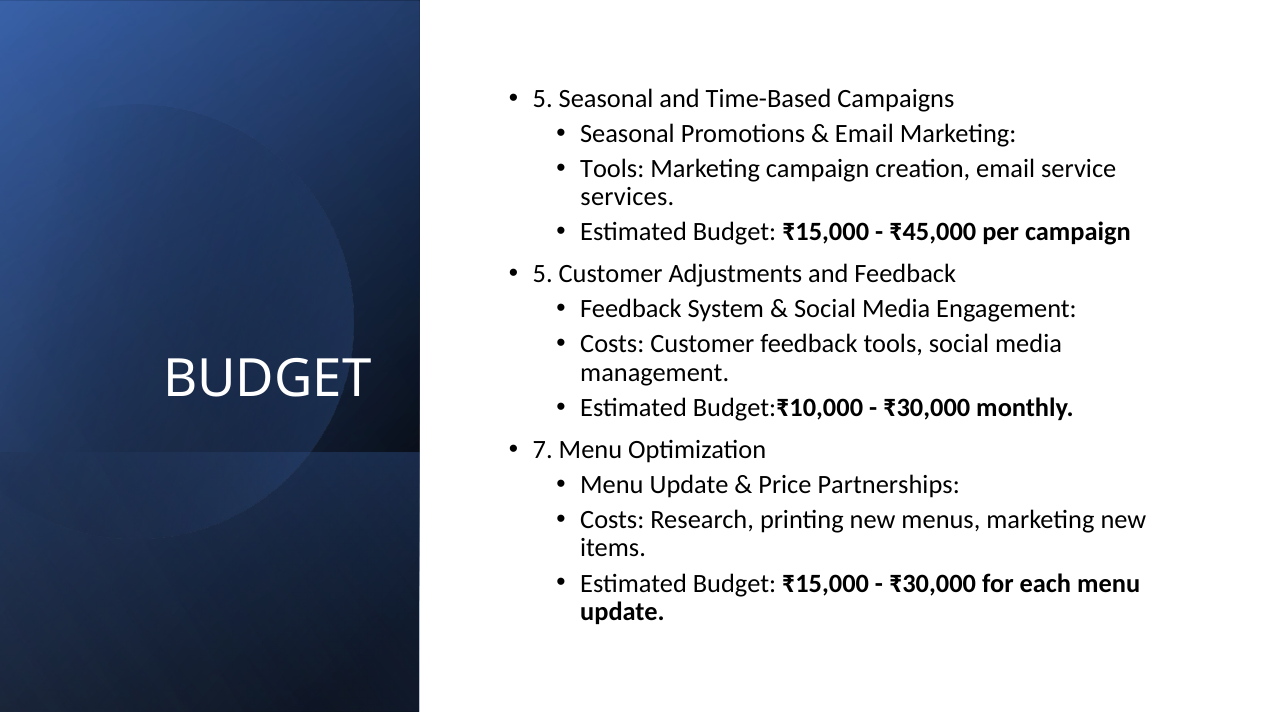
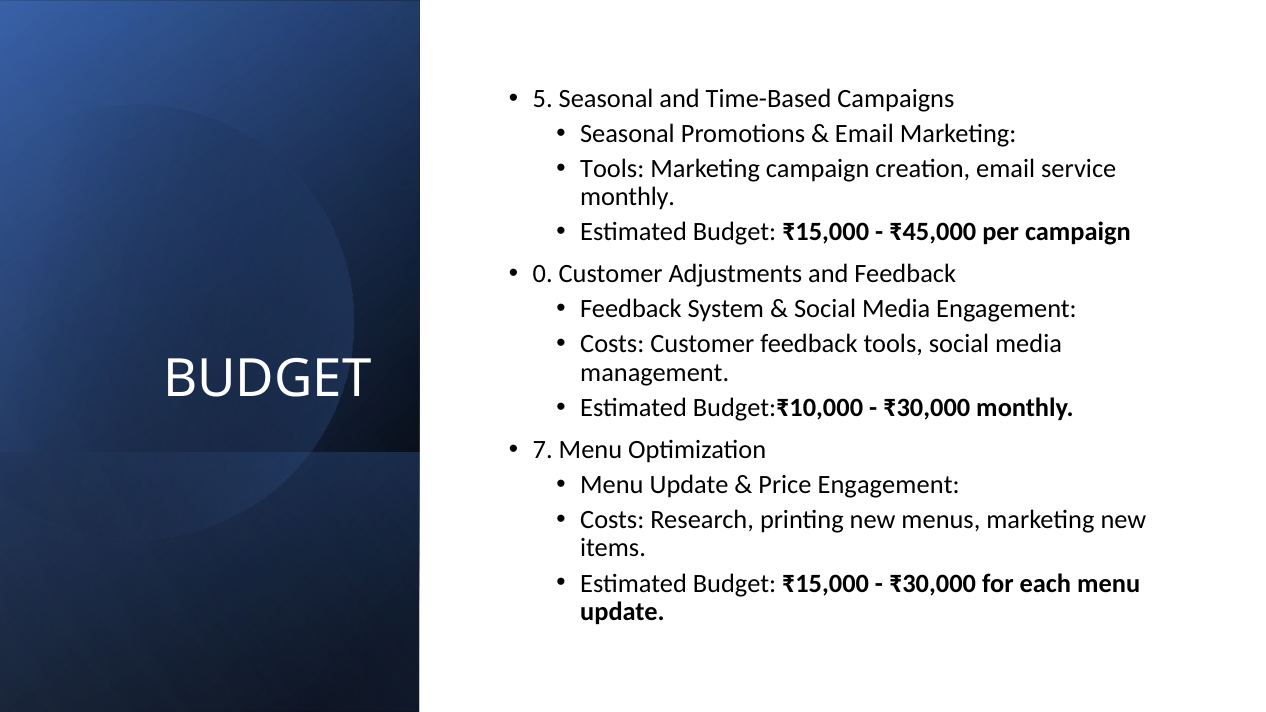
services at (627, 197): services -> monthly
5 at (543, 274): 5 -> 0
Price Partnerships: Partnerships -> Engagement
